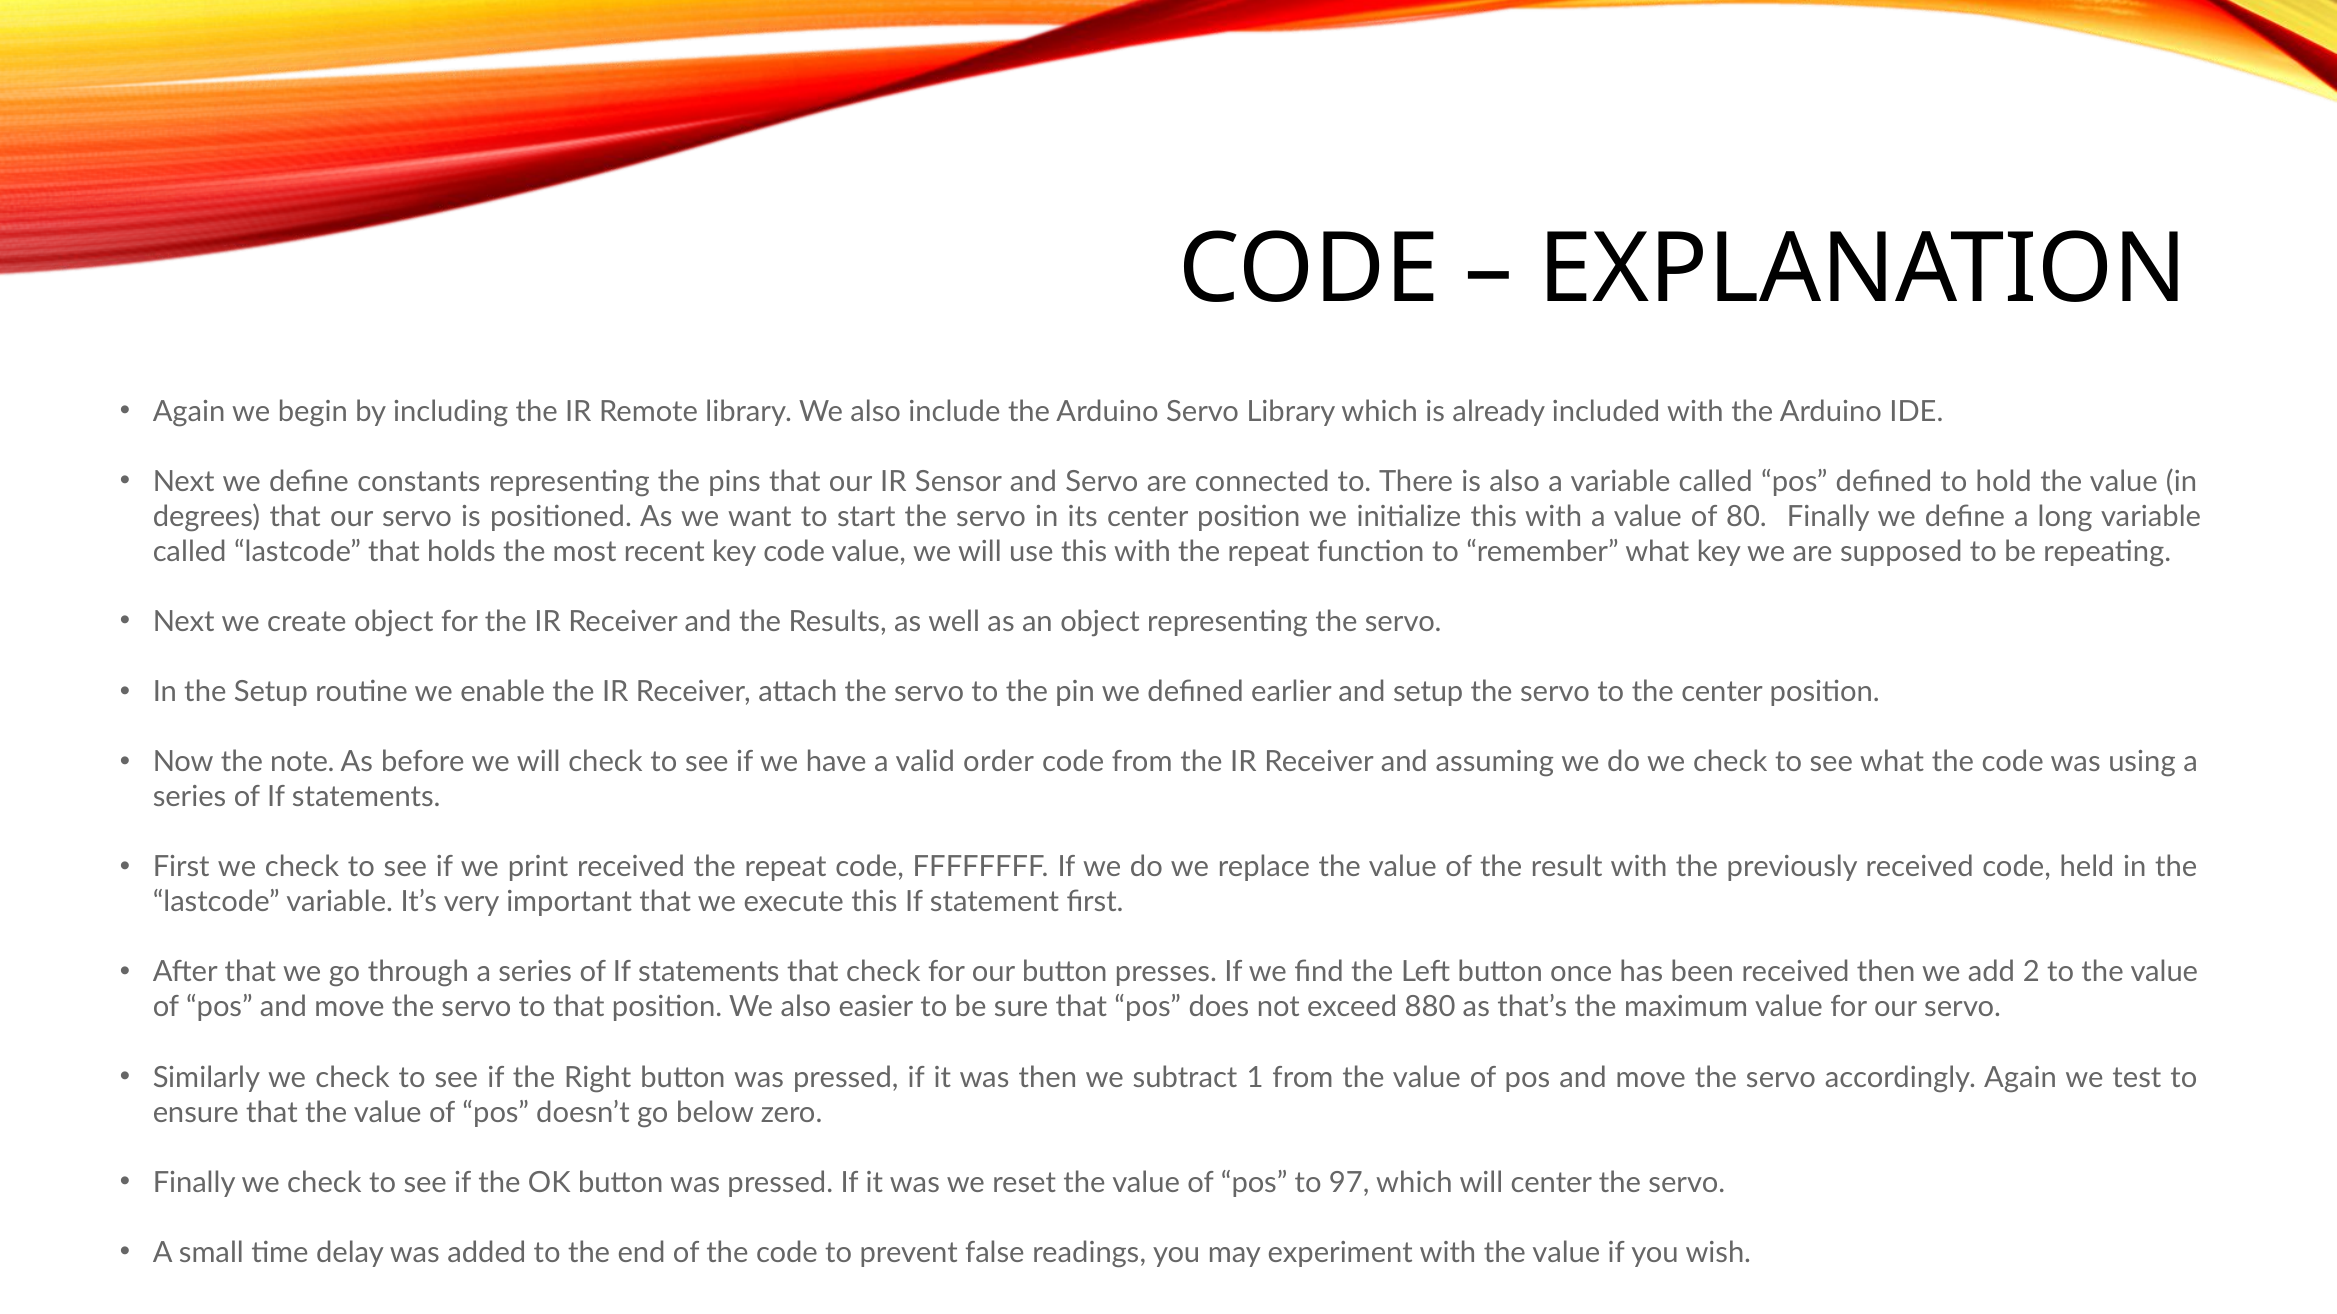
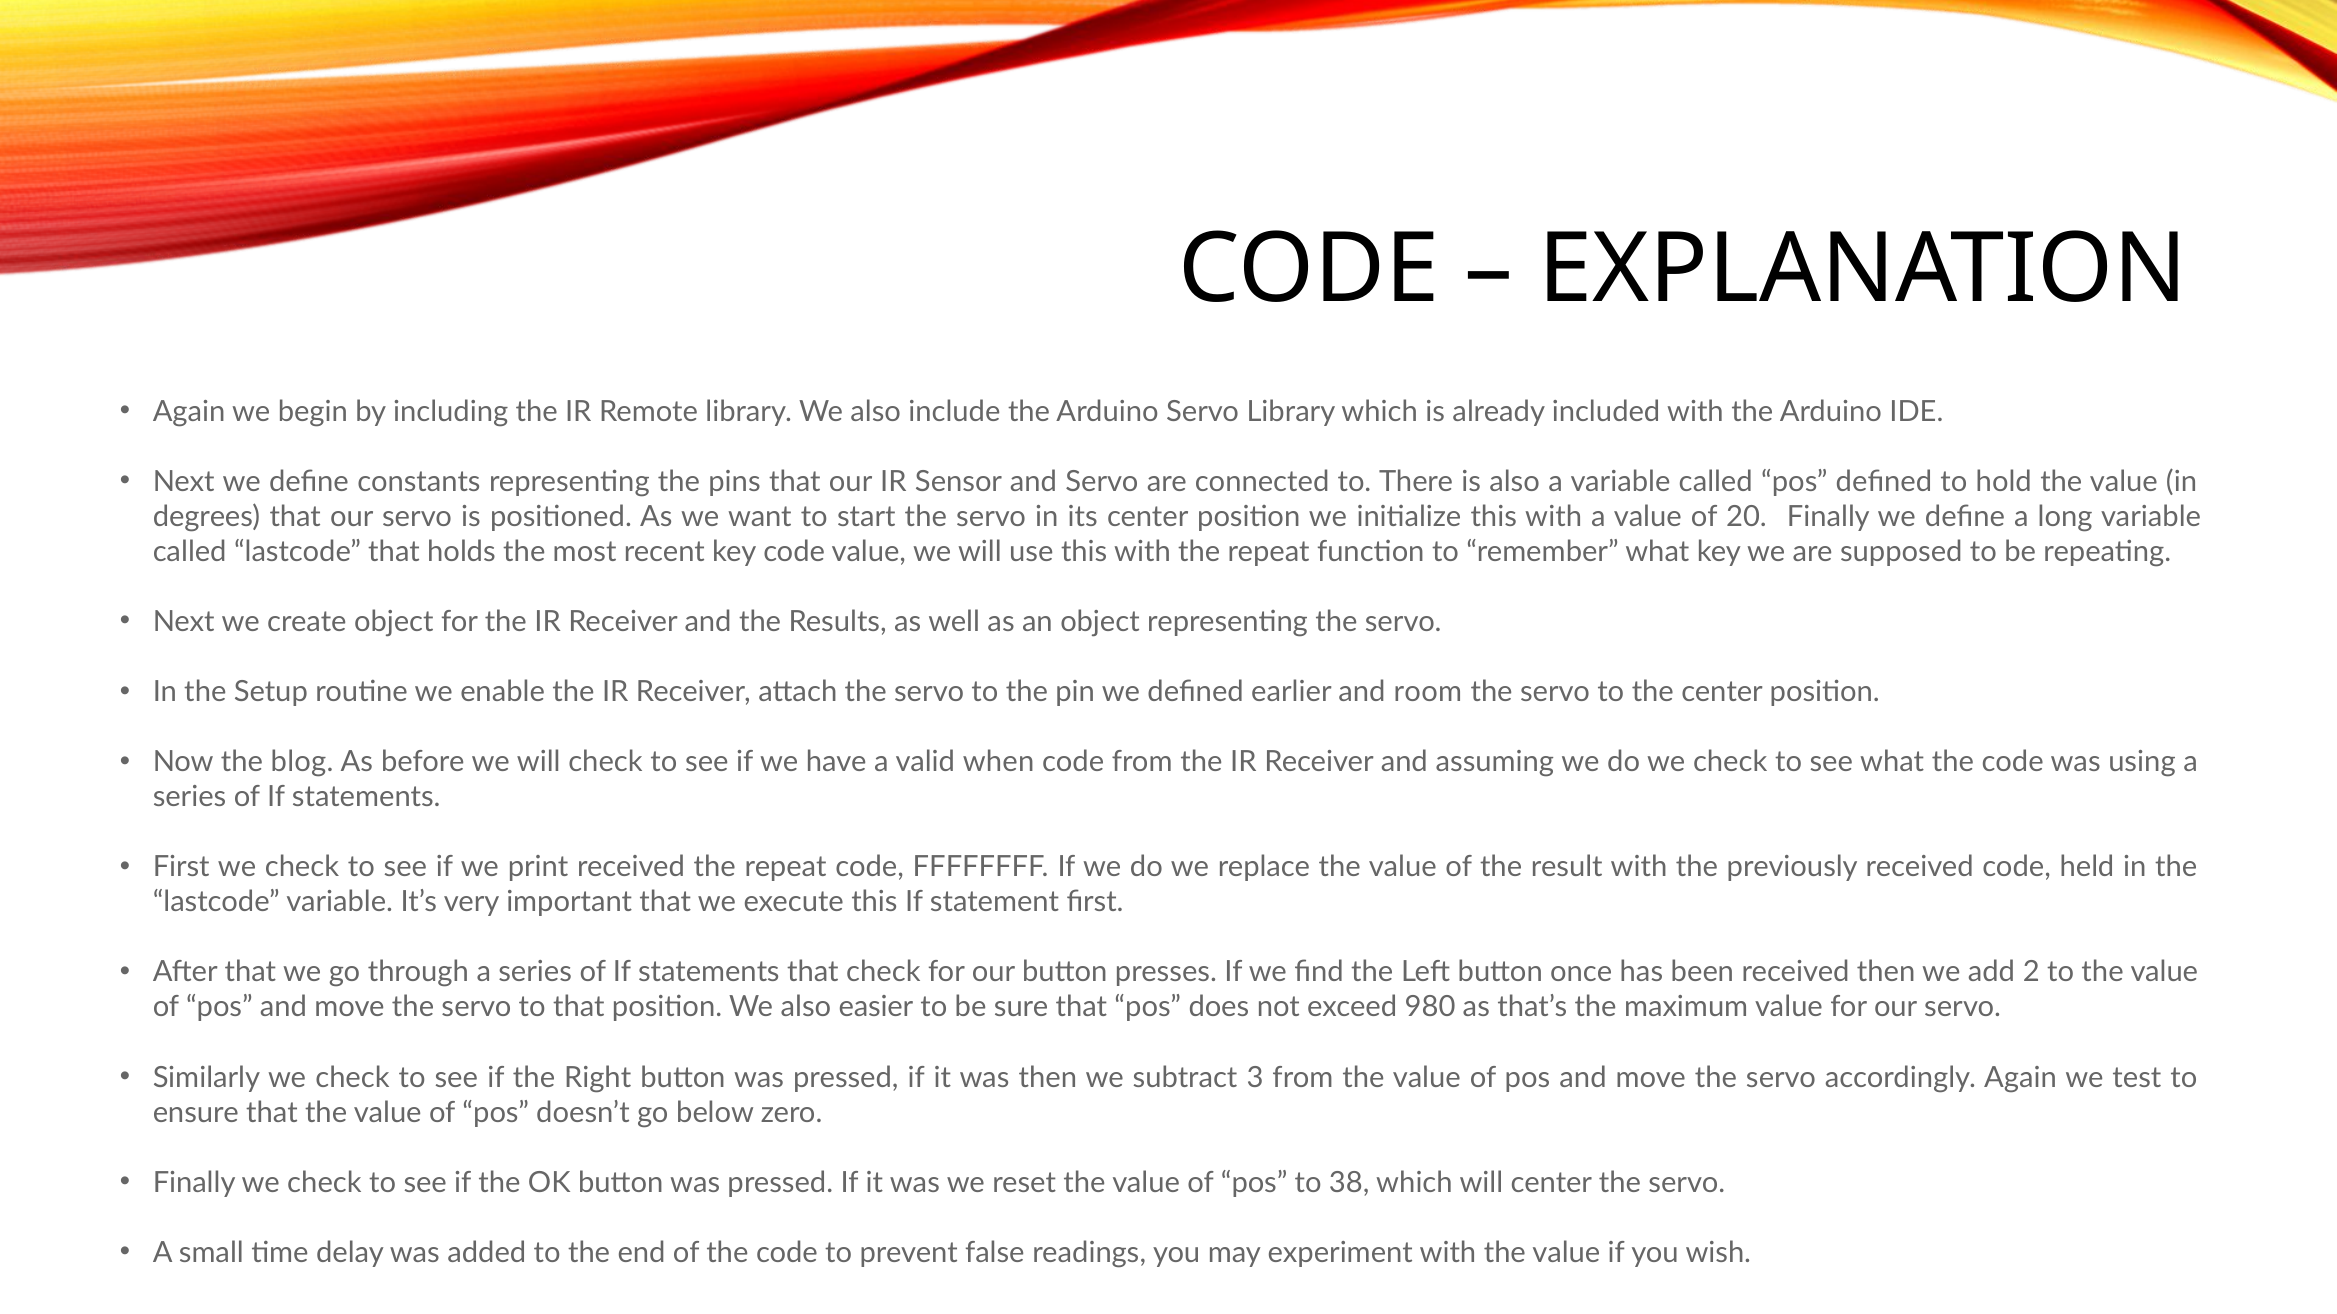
80: 80 -> 20
and setup: setup -> room
note: note -> blog
order: order -> when
880: 880 -> 980
1: 1 -> 3
97: 97 -> 38
